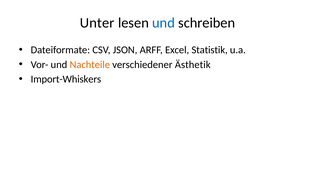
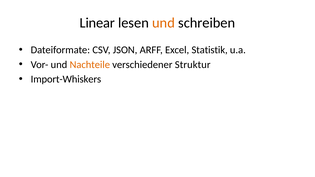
Unter: Unter -> Linear
und at (164, 23) colour: blue -> orange
Ästhetik: Ästhetik -> Struktur
